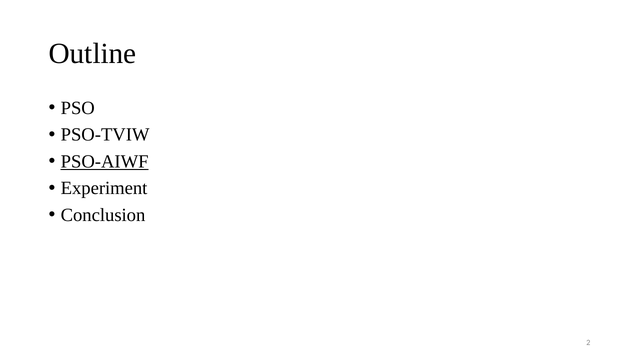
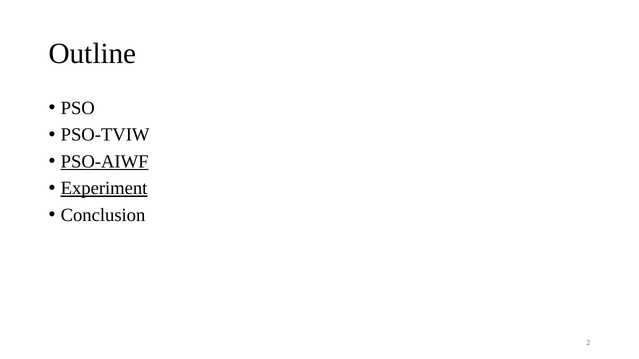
Experiment underline: none -> present
